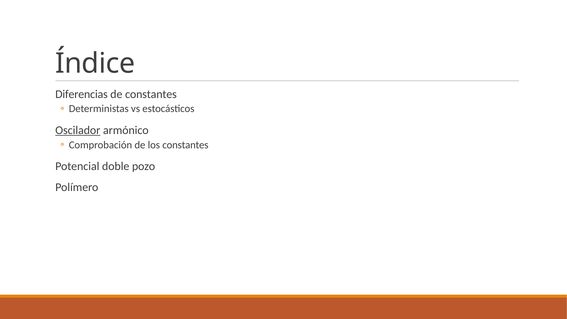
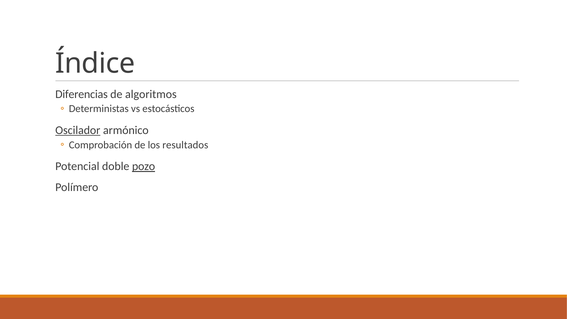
de constantes: constantes -> algoritmos
los constantes: constantes -> resultados
pozo underline: none -> present
